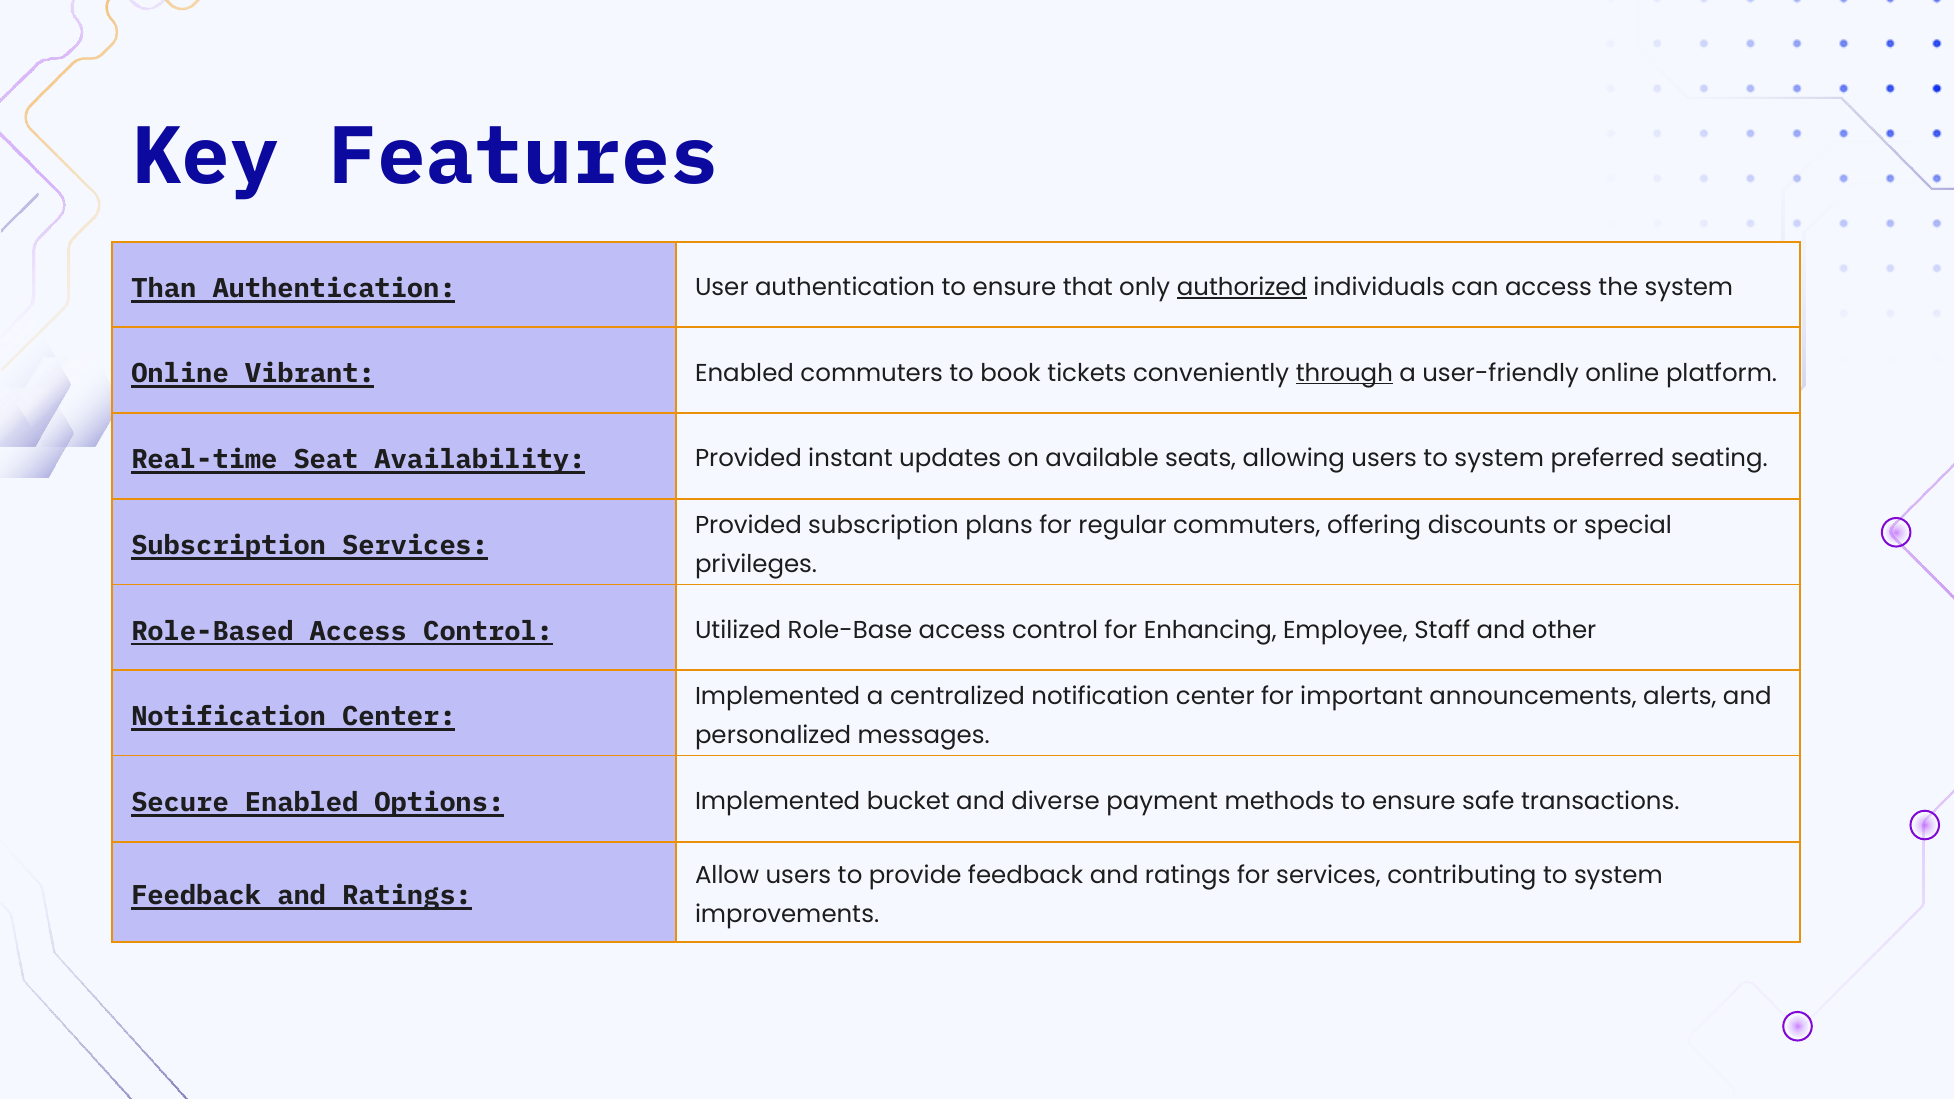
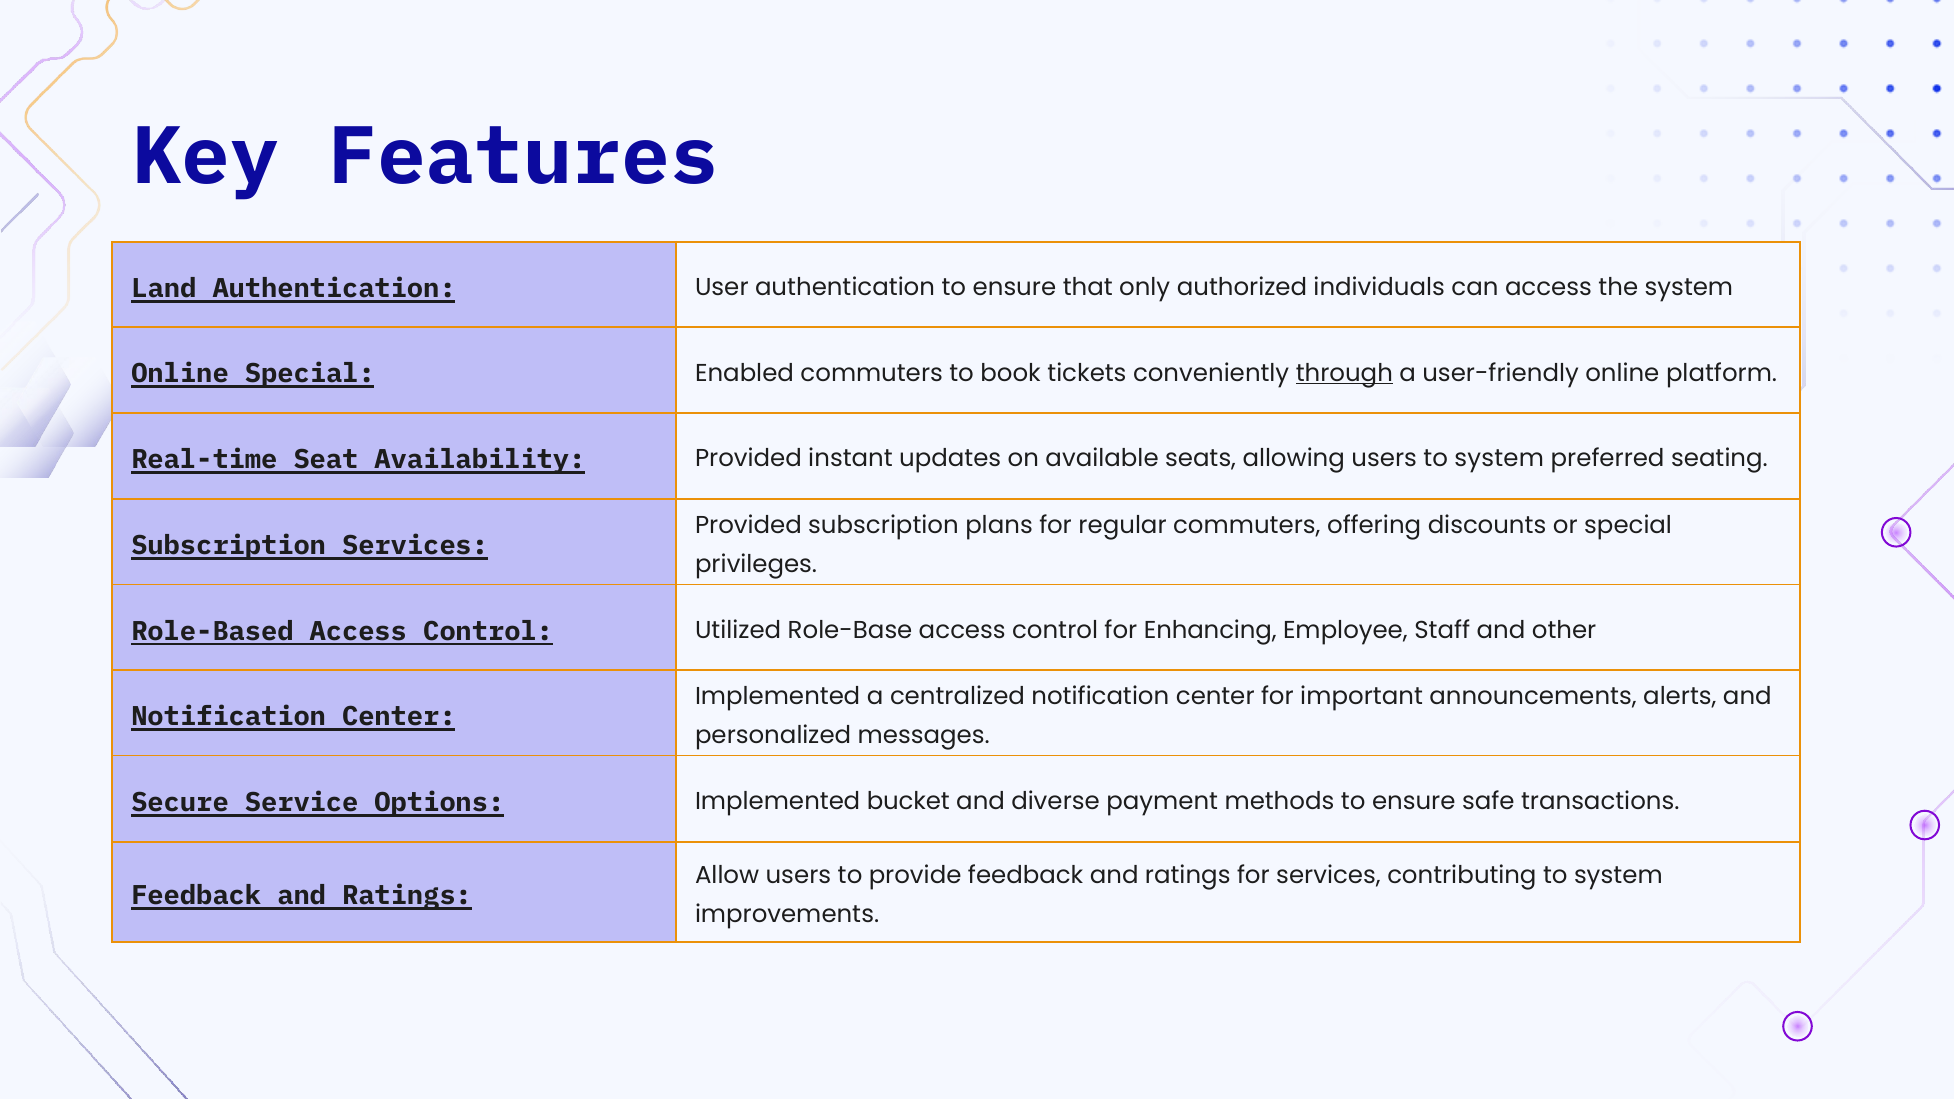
Than: Than -> Land
authorized underline: present -> none
Online Vibrant: Vibrant -> Special
Secure Enabled: Enabled -> Service
